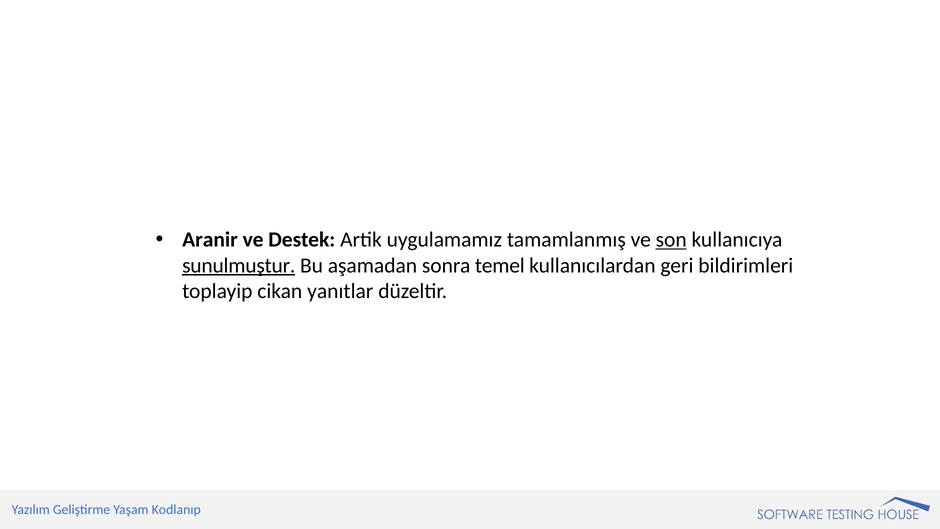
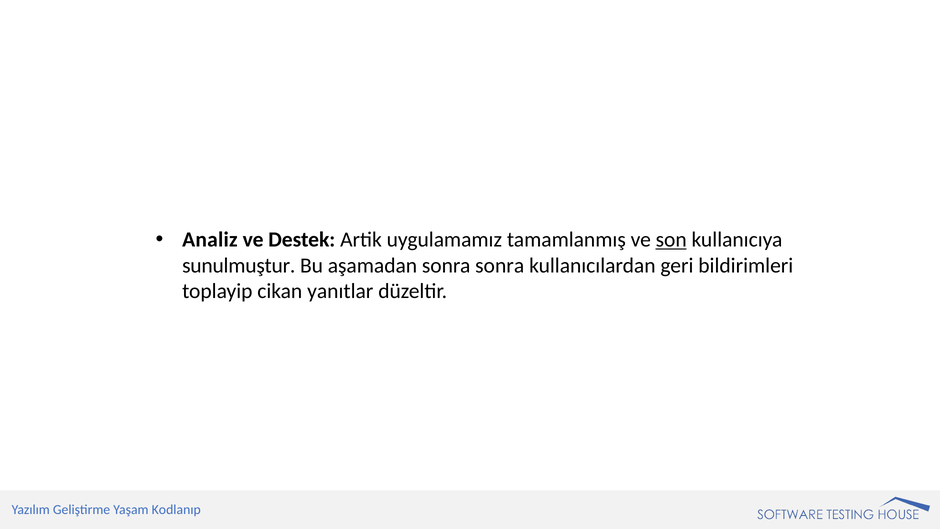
Aranir: Aranir -> Analiz
sunulmuştur underline: present -> none
sonra temel: temel -> sonra
